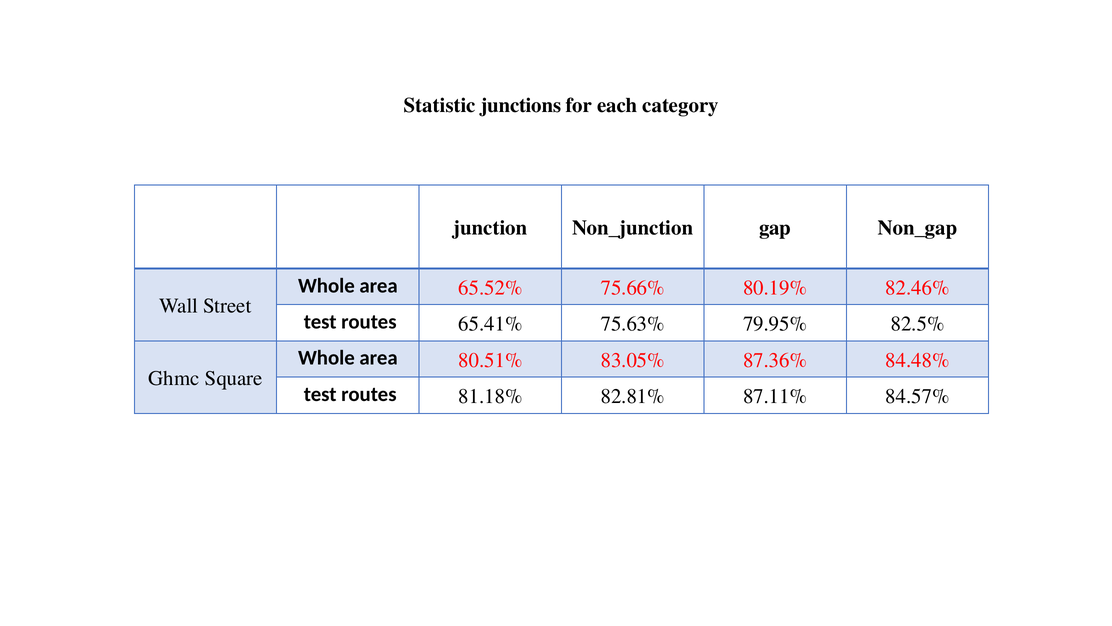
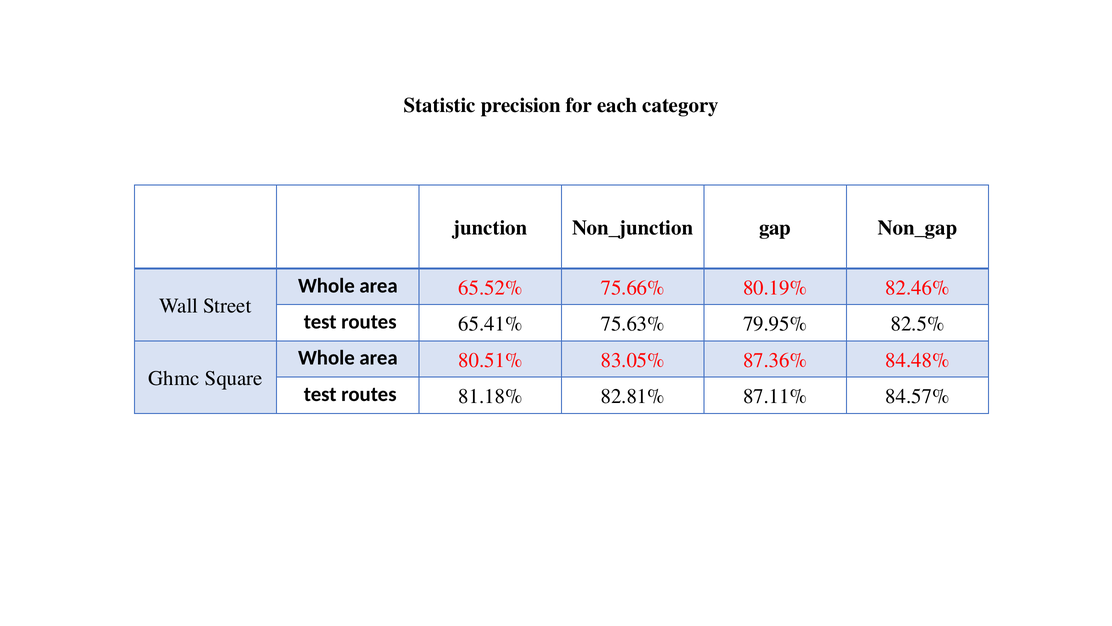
junctions: junctions -> precision
